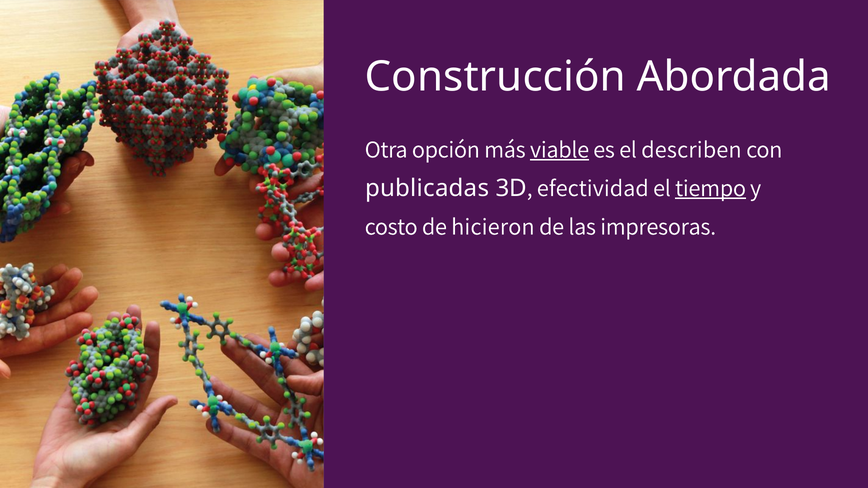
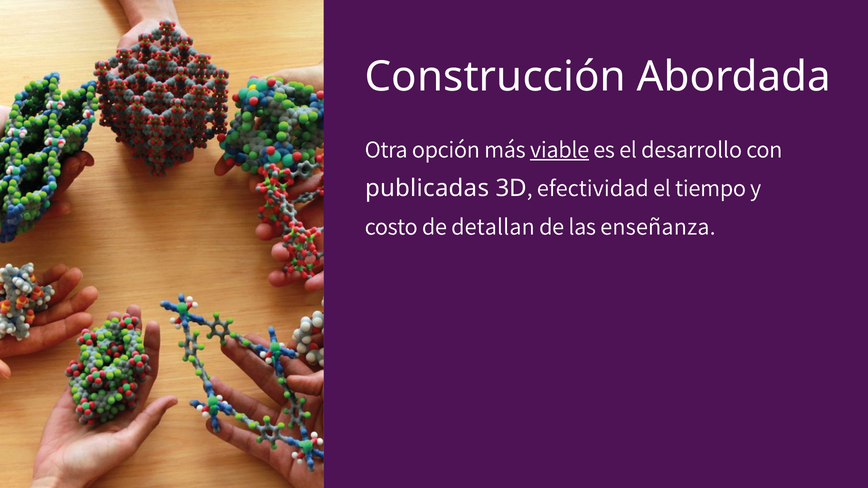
describen: describen -> desarrollo
tiempo underline: present -> none
hicieron: hicieron -> detallan
impresoras: impresoras -> enseñanza
